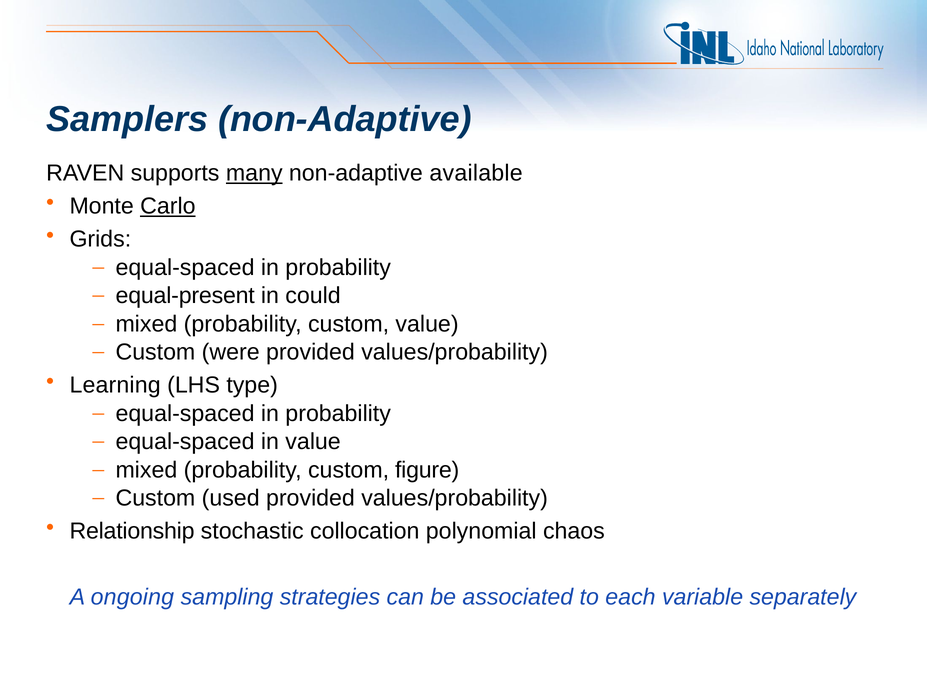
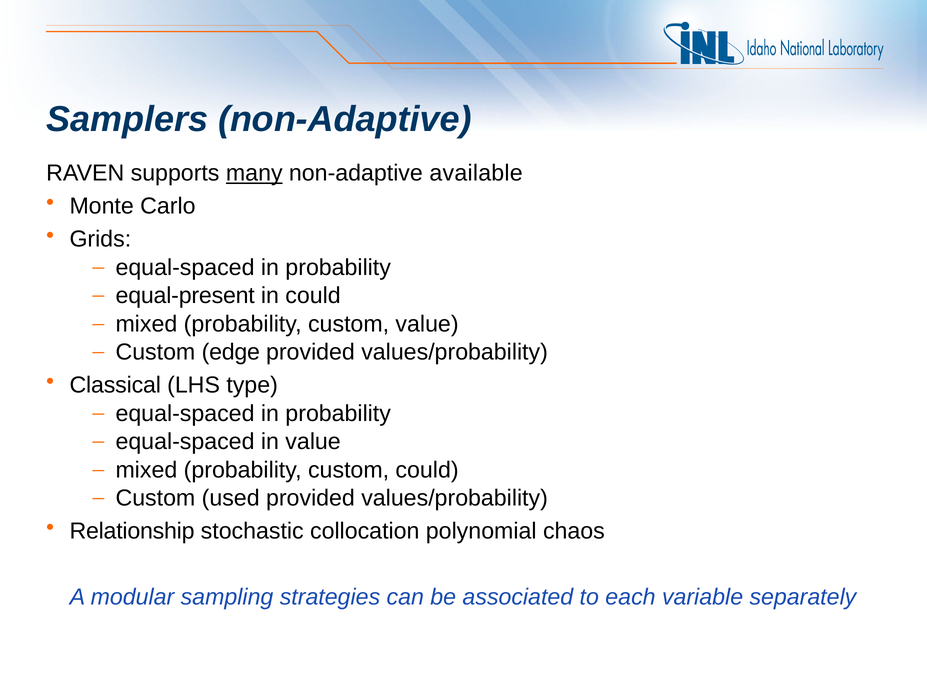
Carlo underline: present -> none
were: were -> edge
Learning: Learning -> Classical
custom figure: figure -> could
ongoing: ongoing -> modular
